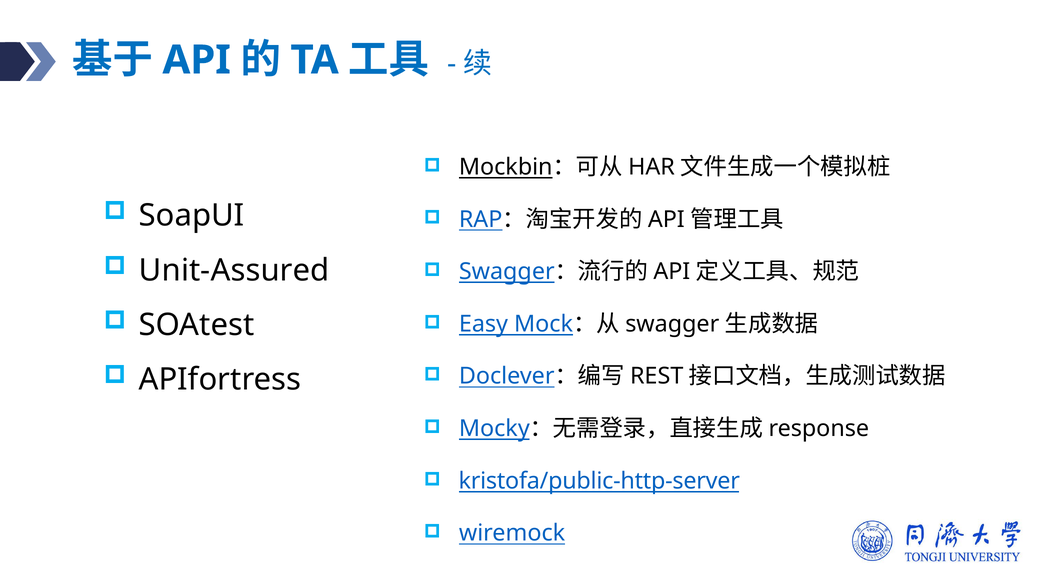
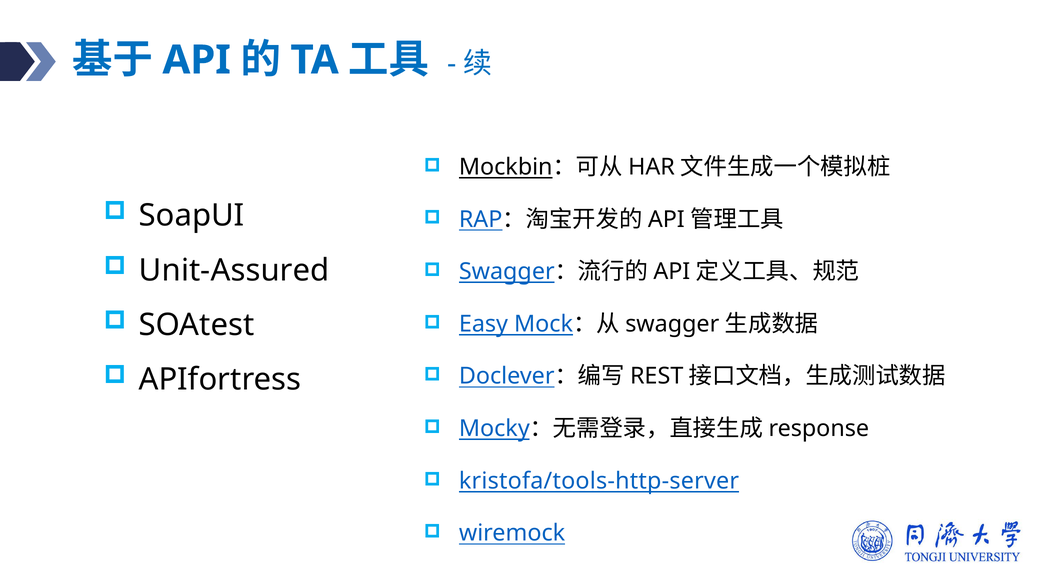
kristofa/public-http-server: kristofa/public-http-server -> kristofa/tools-http-server
